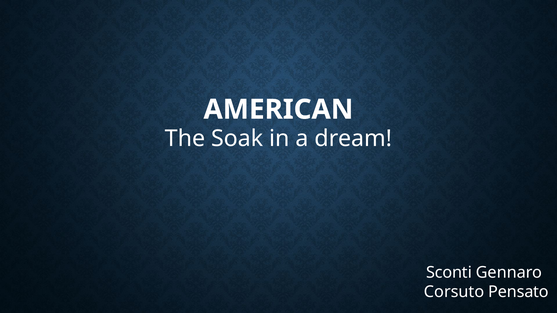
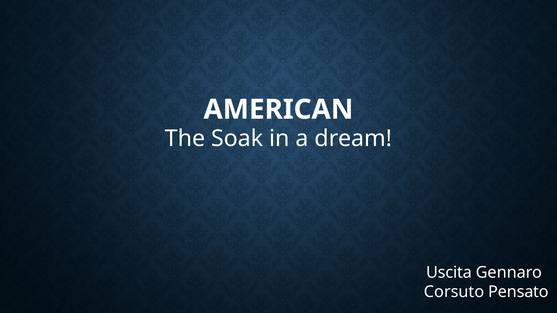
Sconti: Sconti -> Uscita
